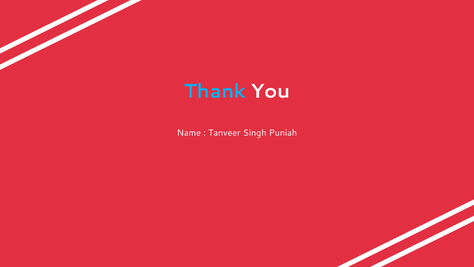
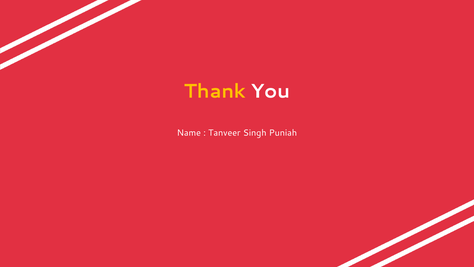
Thank colour: light blue -> yellow
